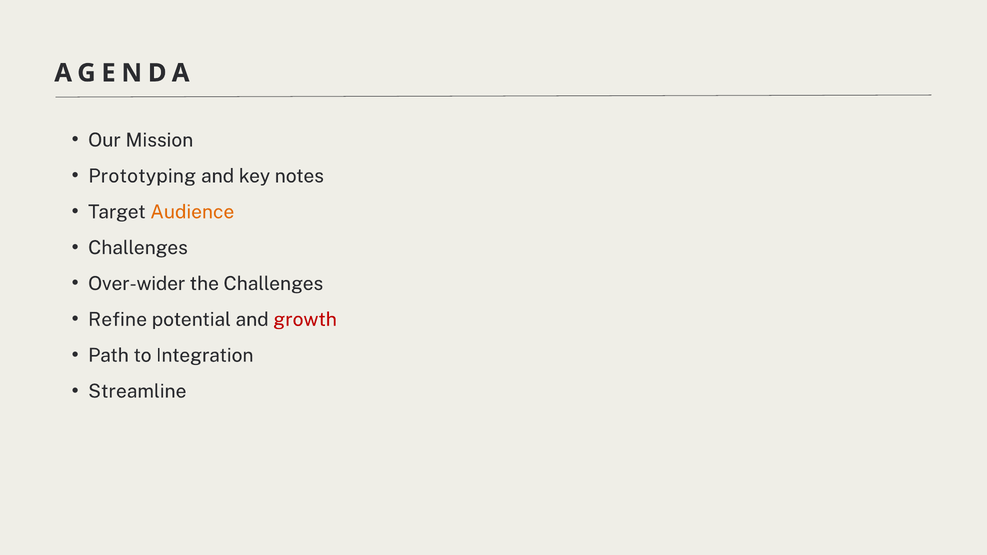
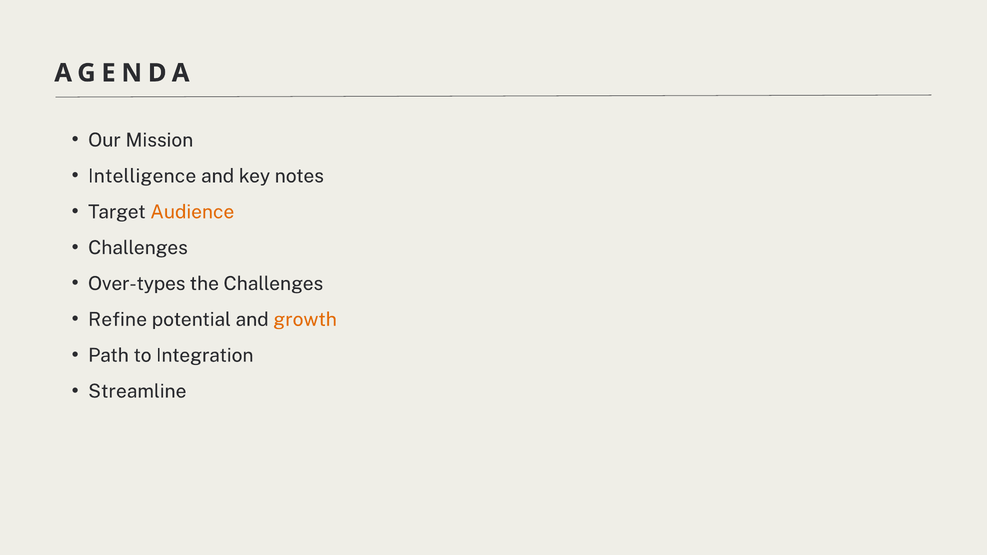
Prototyping: Prototyping -> Intelligence
Over-wider: Over-wider -> Over-types
growth colour: red -> orange
